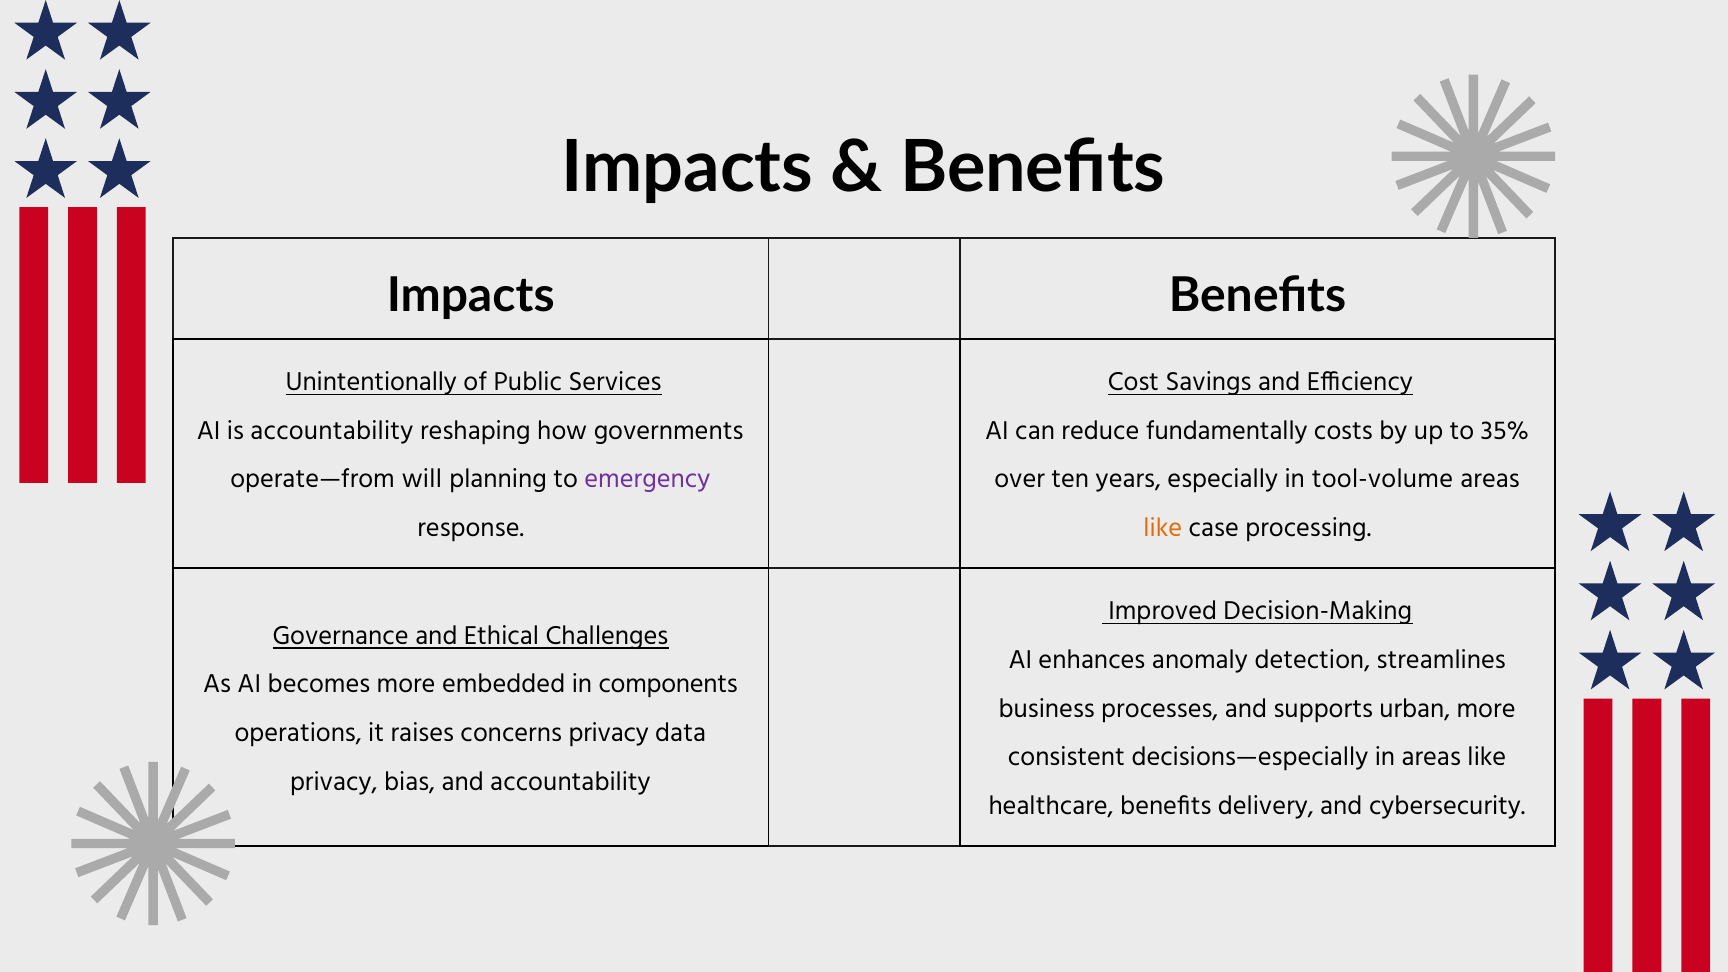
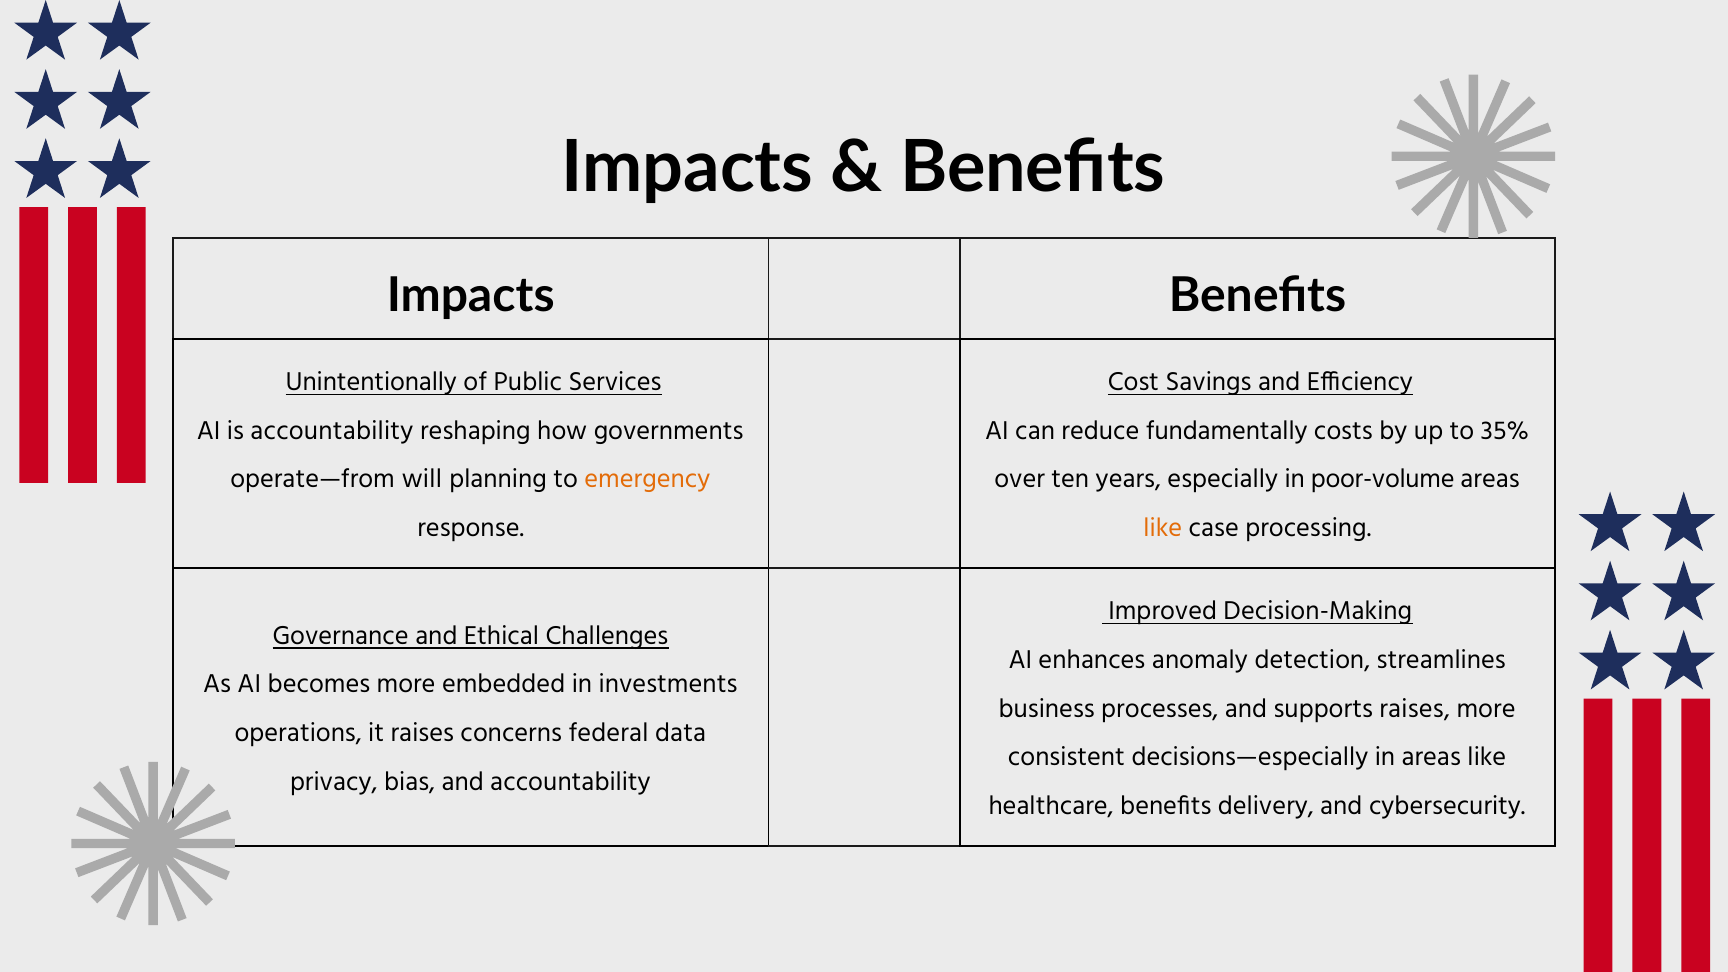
emergency colour: purple -> orange
tool-volume: tool-volume -> poor-volume
components: components -> investments
supports urban: urban -> raises
concerns privacy: privacy -> federal
